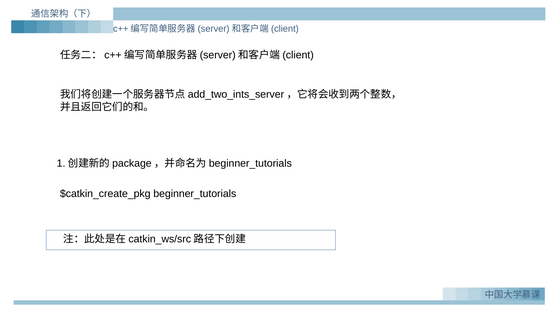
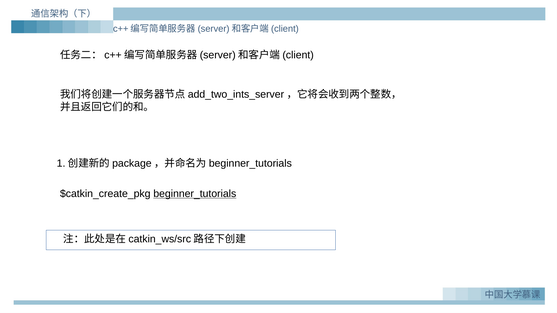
beginner_tutorials underline: none -> present
